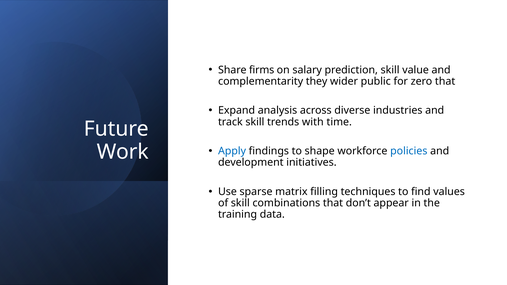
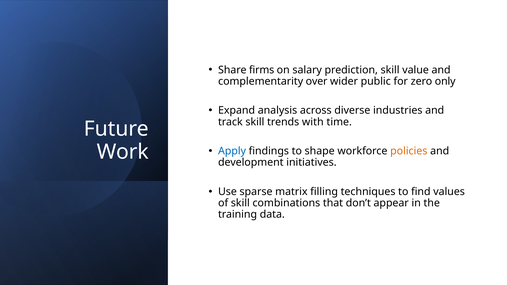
they: they -> over
zero that: that -> only
policies colour: blue -> orange
